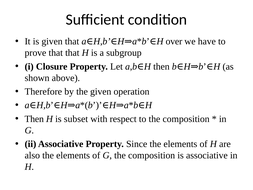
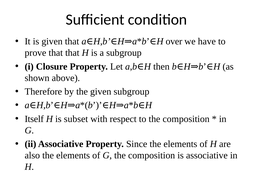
given operation: operation -> subgroup
Then at (34, 119): Then -> Itself
